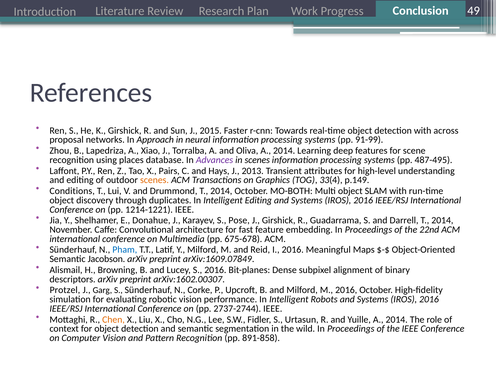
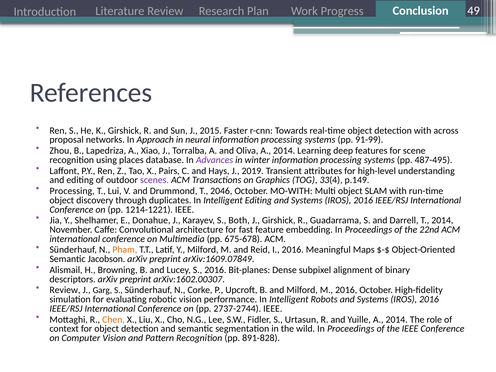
in scenes: scenes -> winter
2013: 2013 -> 2019
scenes at (154, 180) colour: orange -> purple
Conditions at (72, 191): Conditions -> Processing
Drummond T 2014: 2014 -> 2046
MO-BOTH: MO-BOTH -> MO-WITH
Pose: Pose -> Both
Pham colour: blue -> orange
Protzel at (65, 290): Protzel -> Review
891-858: 891-858 -> 891-828
